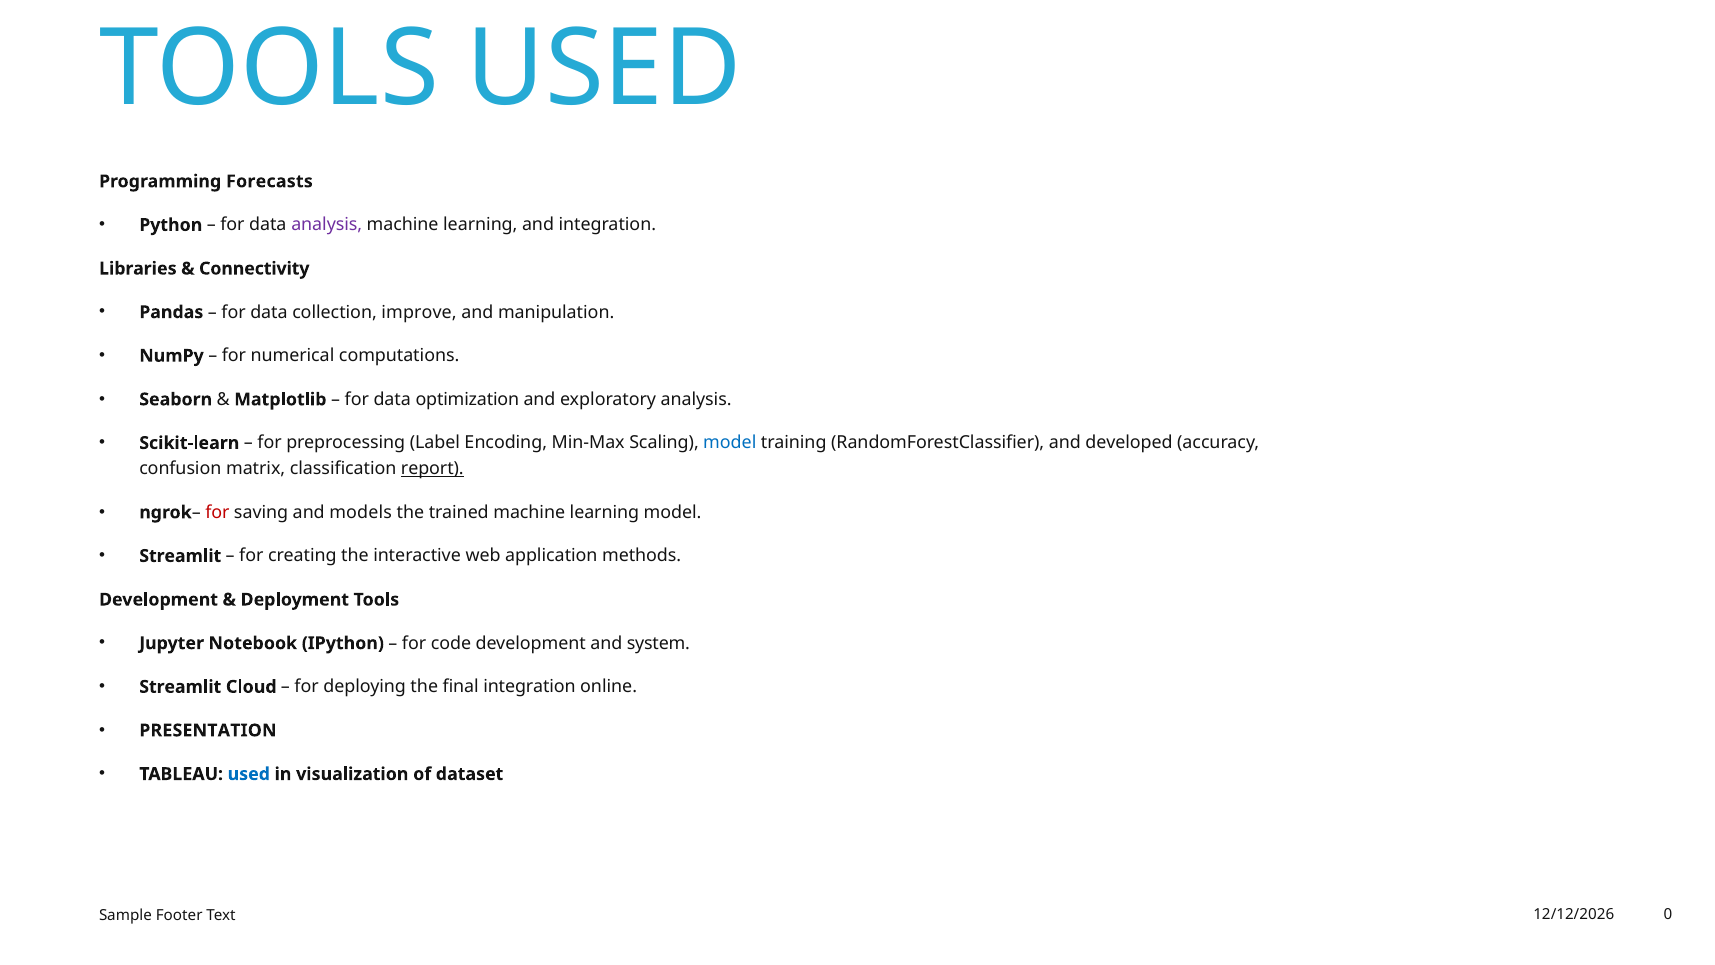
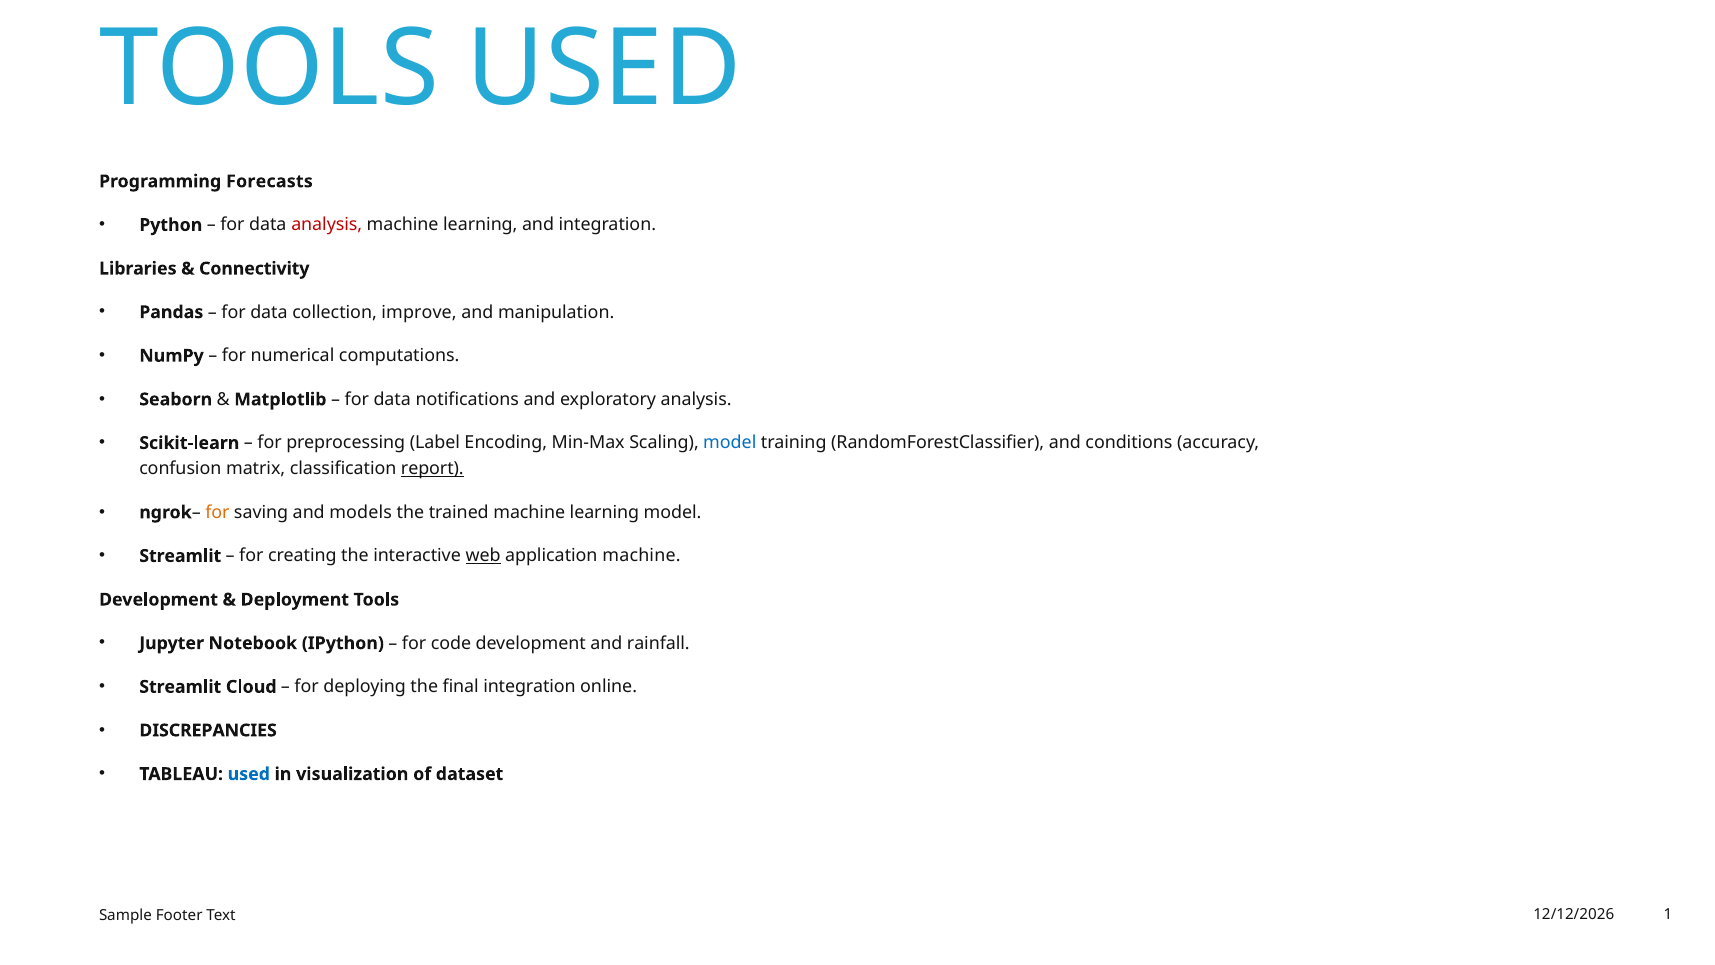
analysis at (327, 225) colour: purple -> red
optimization: optimization -> notifications
developed: developed -> conditions
for at (217, 512) colour: red -> orange
web underline: none -> present
application methods: methods -> machine
system: system -> rainfall
PRESENTATION: PRESENTATION -> DISCREPANCIES
0: 0 -> 1
